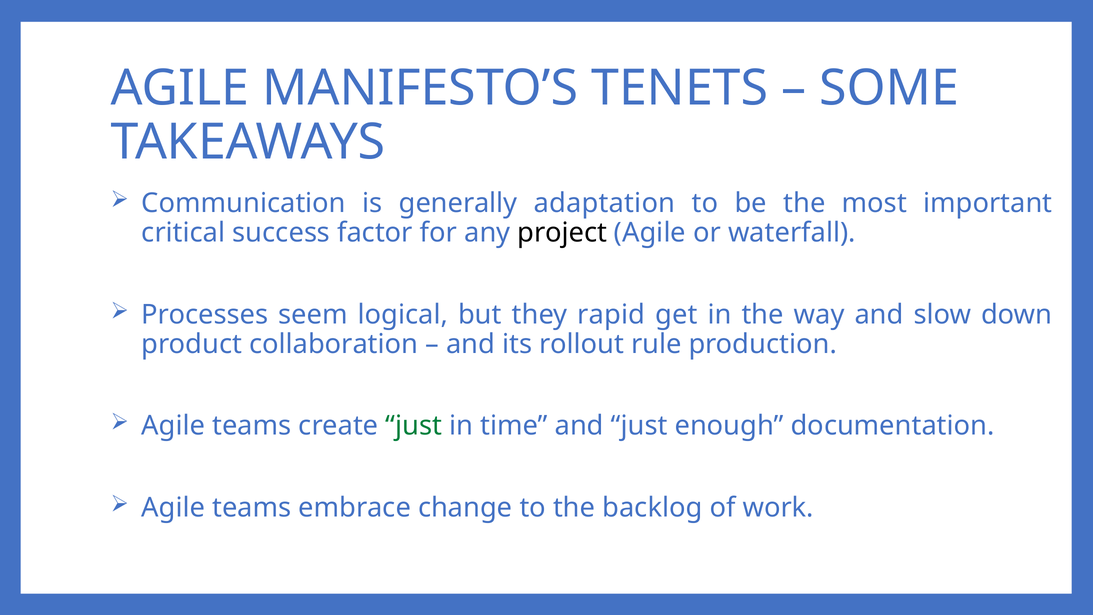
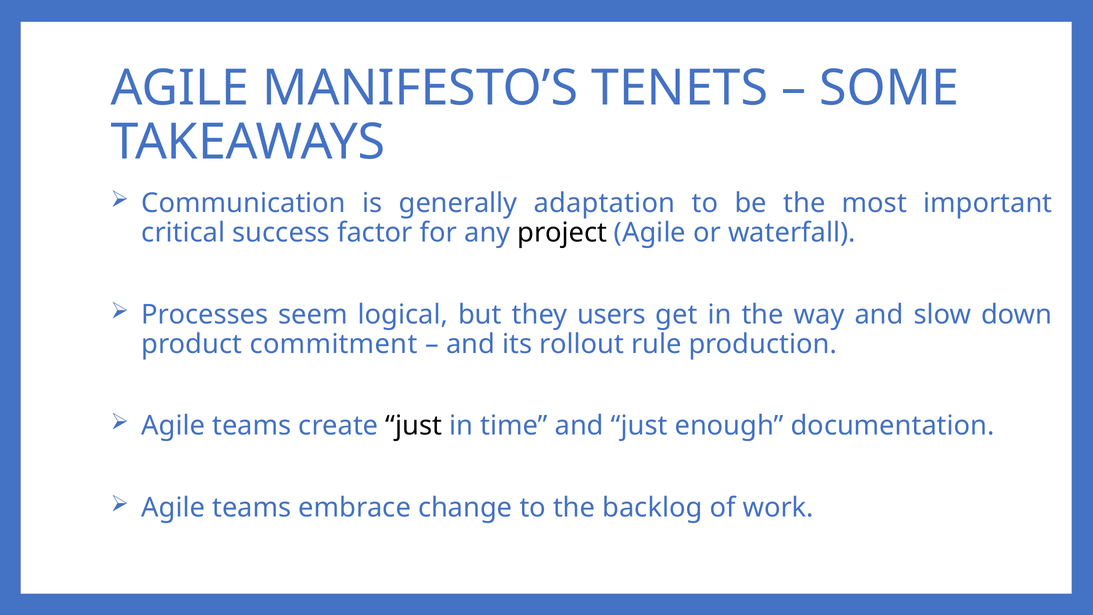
rapid: rapid -> users
collaboration: collaboration -> commitment
just at (414, 426) colour: green -> black
